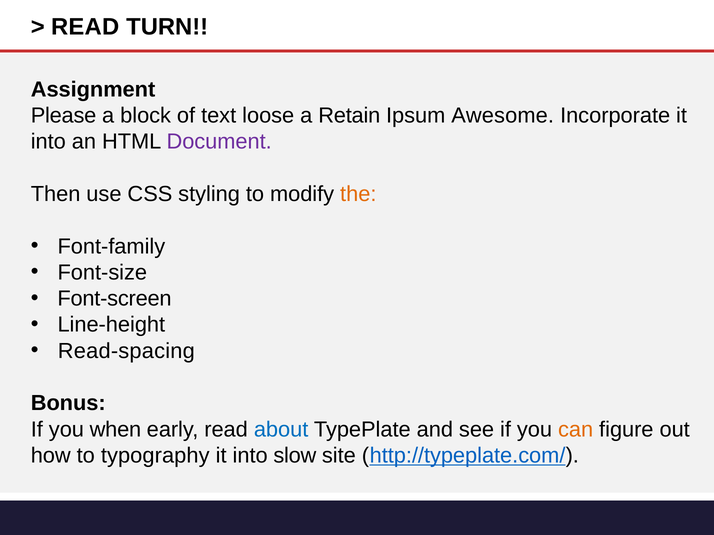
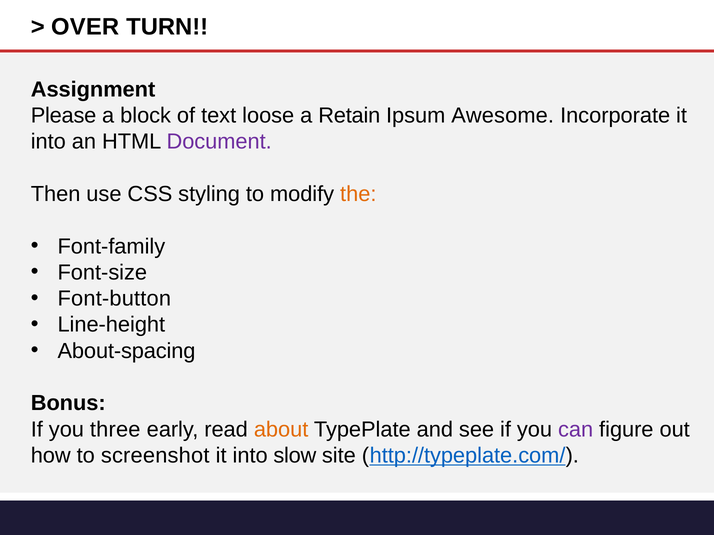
READ at (85, 27): READ -> OVER
Font-screen: Font-screen -> Font-button
Read-spacing: Read-spacing -> About-spacing
when: when -> three
about colour: blue -> orange
can colour: orange -> purple
typography: typography -> screenshot
